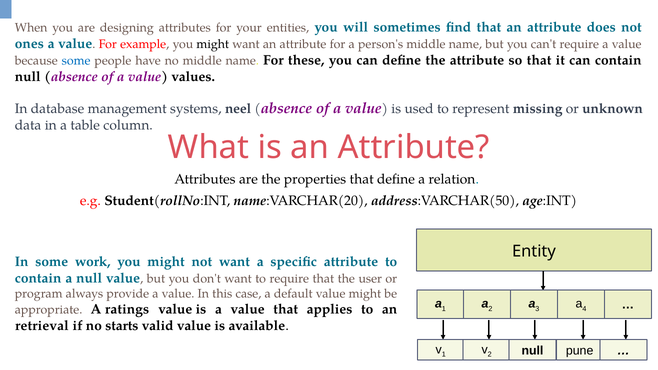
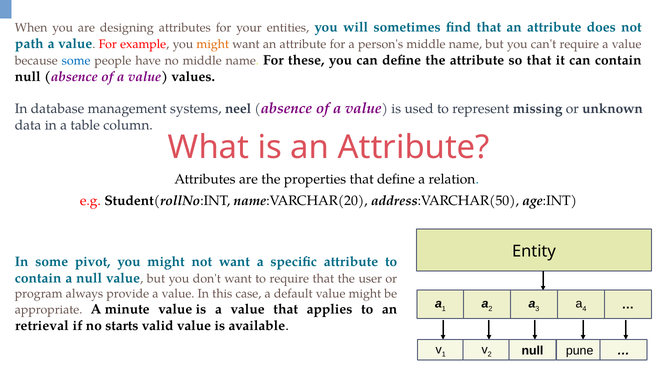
ones: ones -> path
might at (213, 44) colour: black -> orange
work: work -> pivot
ratings: ratings -> minute
